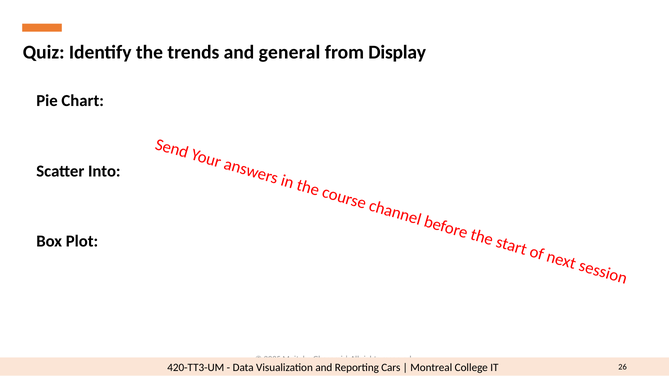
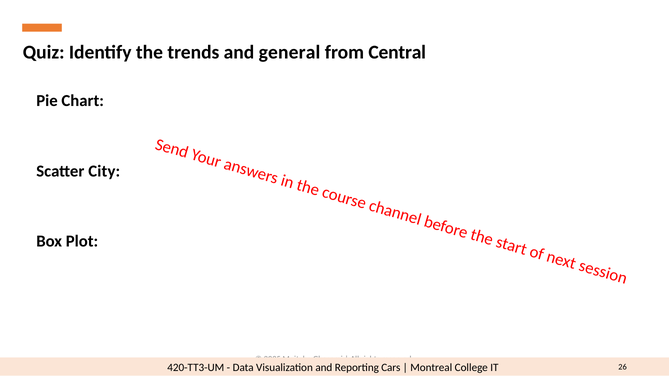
Display: Display -> Central
Into: Into -> City
